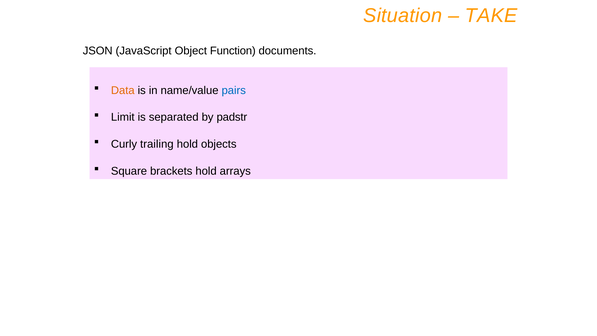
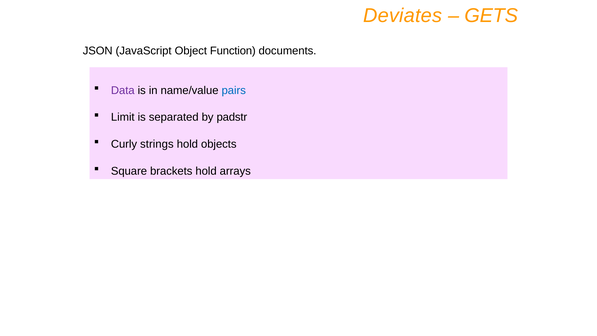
Situation: Situation -> Deviates
TAKE: TAKE -> GETS
Data colour: orange -> purple
trailing: trailing -> strings
